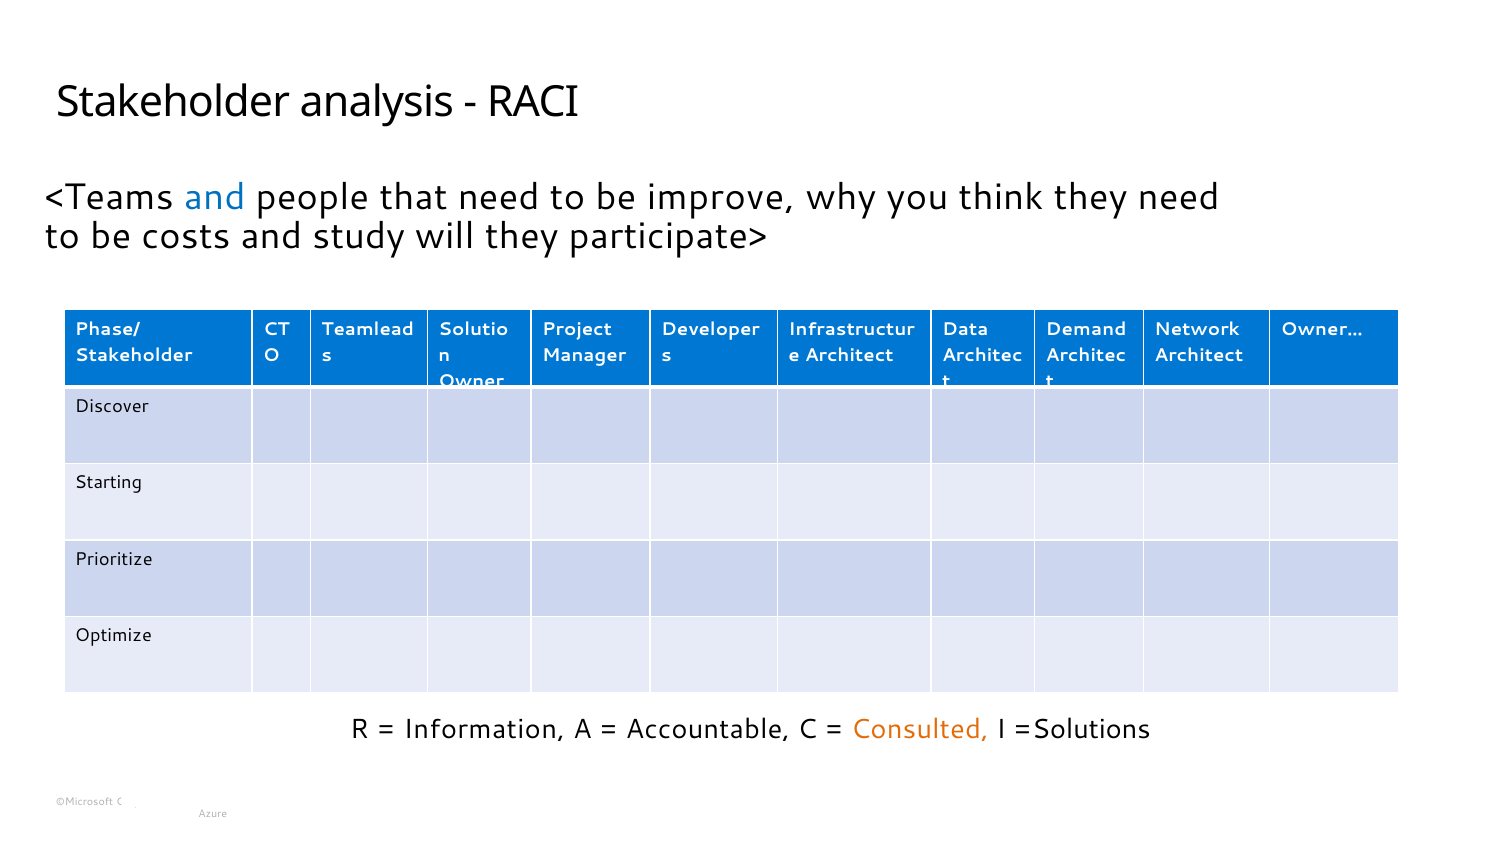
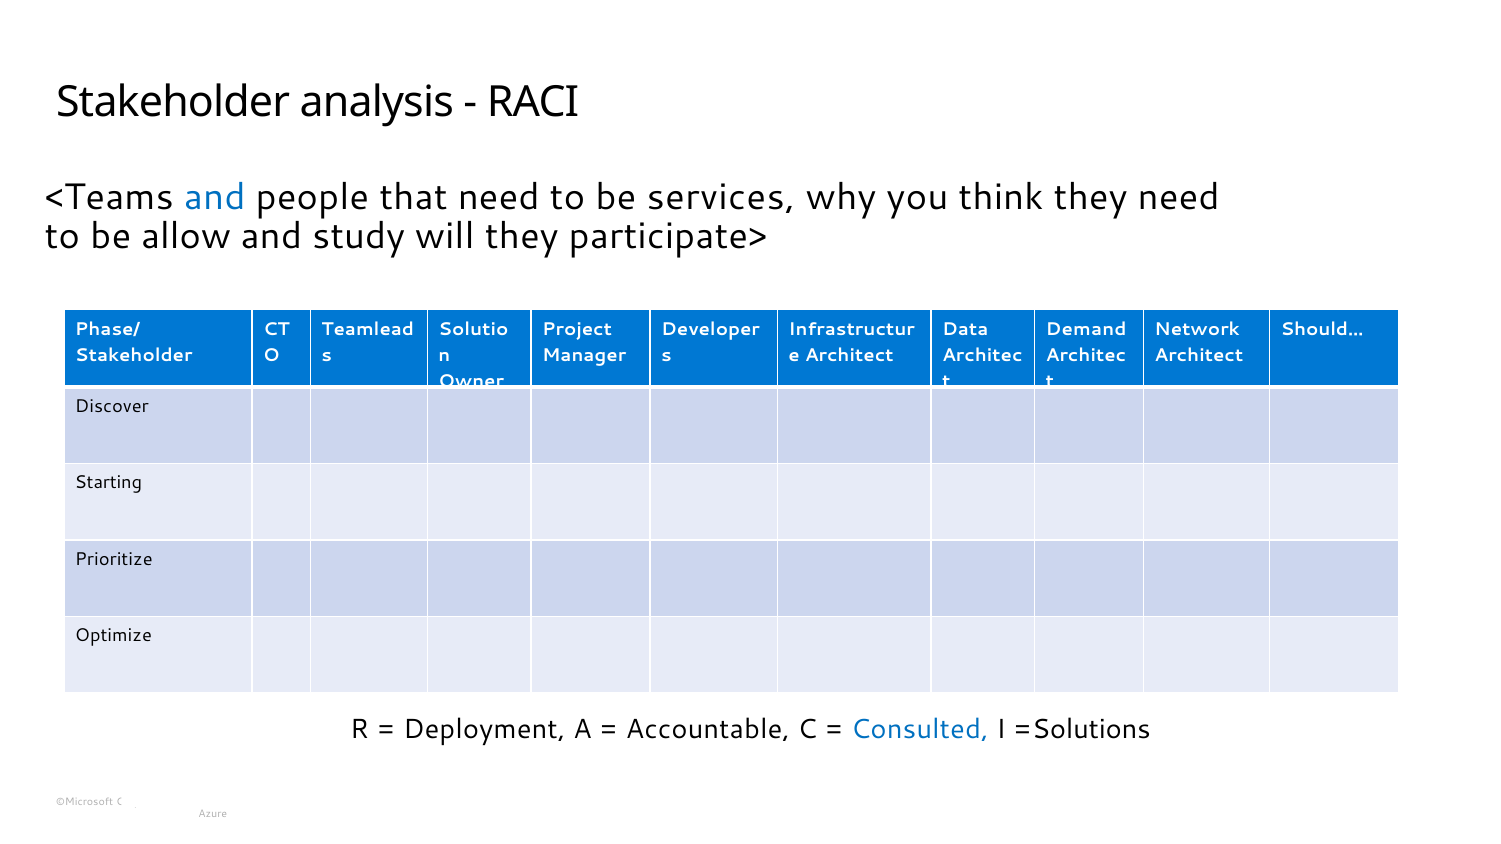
improve: improve -> services
costs: costs -> allow
Owner…: Owner… -> Should…
Information: Information -> Deployment
Consulted colour: orange -> blue
